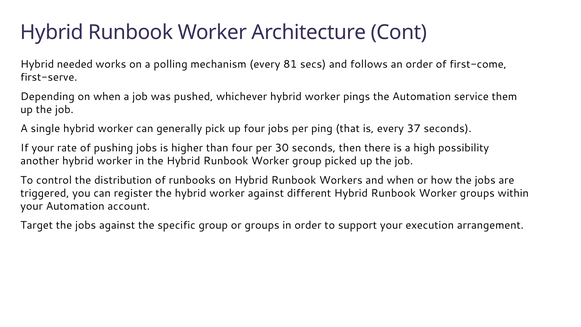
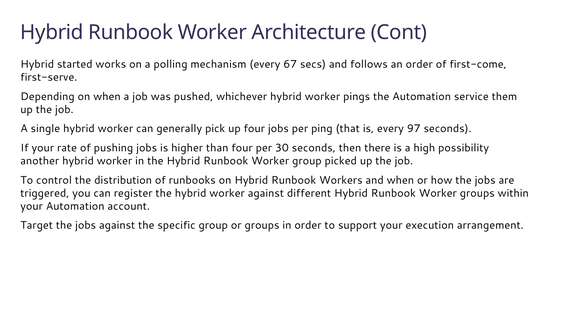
needed: needed -> started
81: 81 -> 67
37: 37 -> 97
